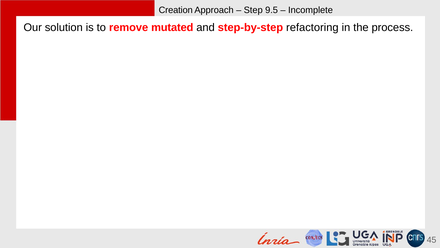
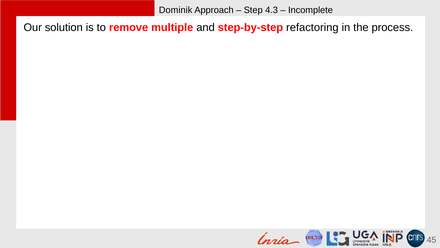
Creation: Creation -> Dominik
9.5: 9.5 -> 4.3
mutated: mutated -> multiple
